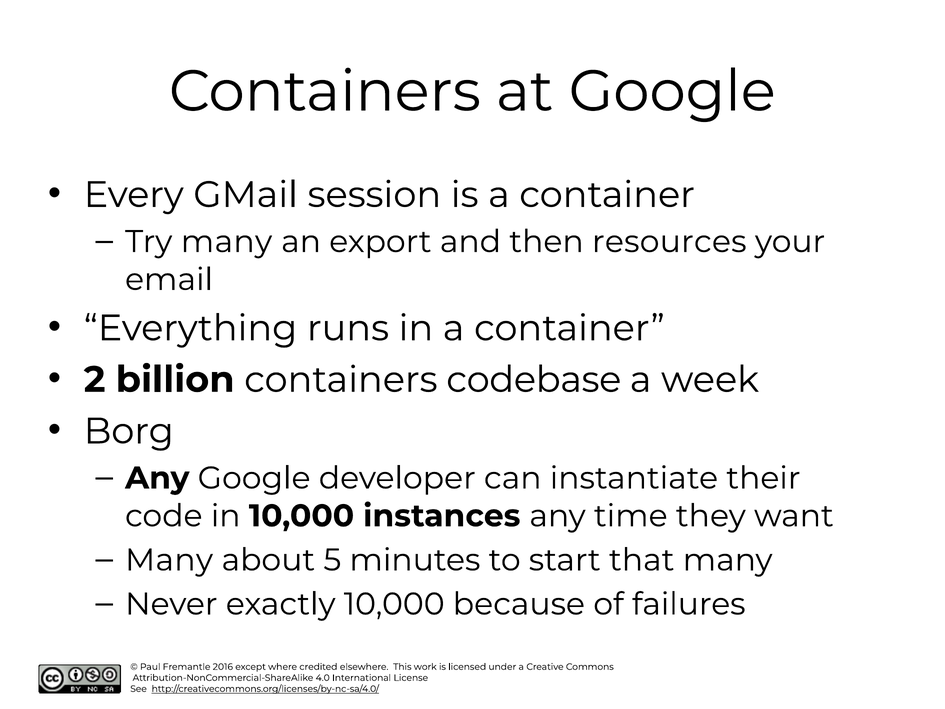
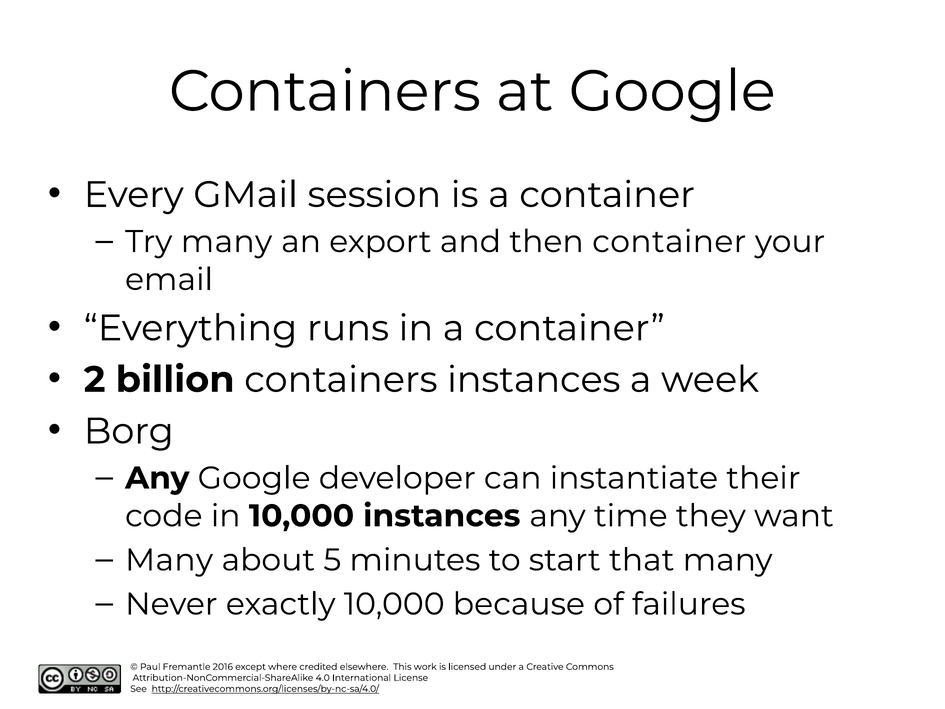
then resources: resources -> container
containers codebase: codebase -> instances
